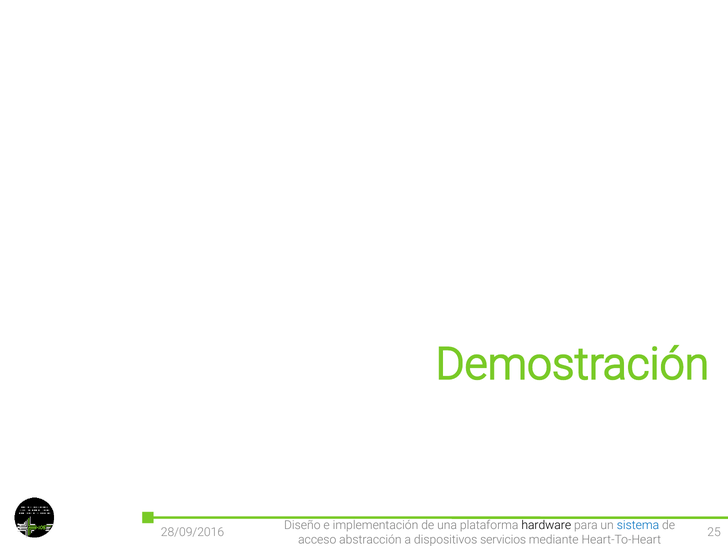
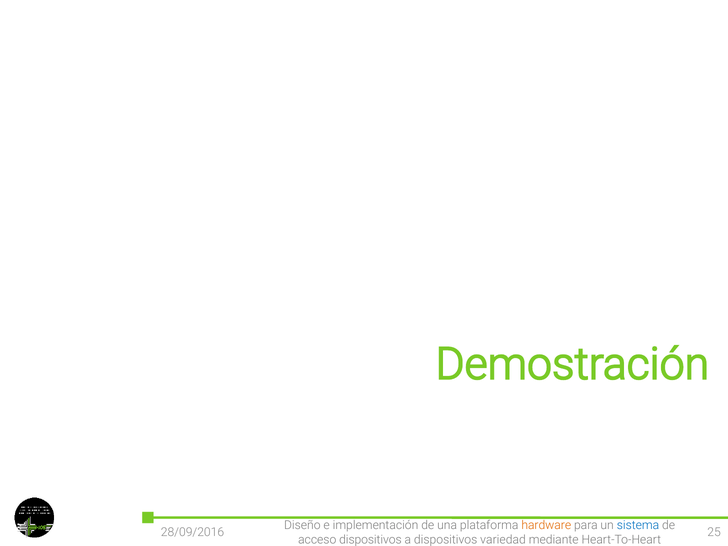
hardware colour: black -> orange
acceso abstracción: abstracción -> dispositivos
servicios: servicios -> variedad
